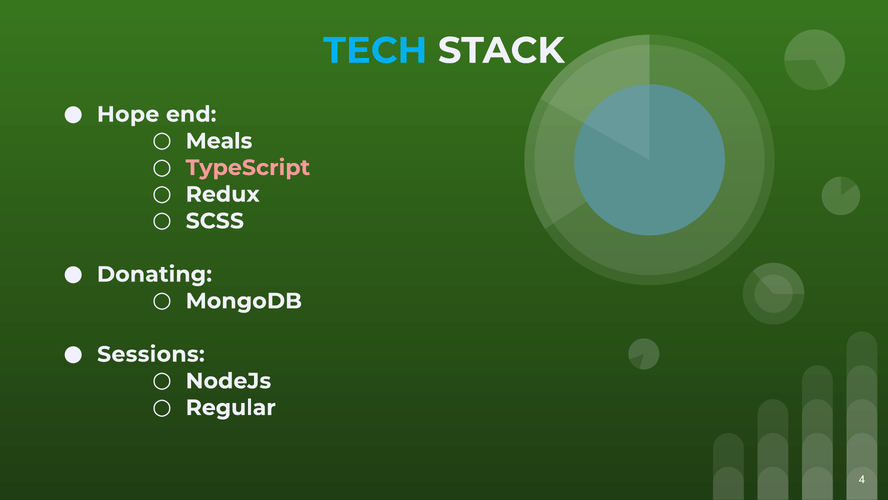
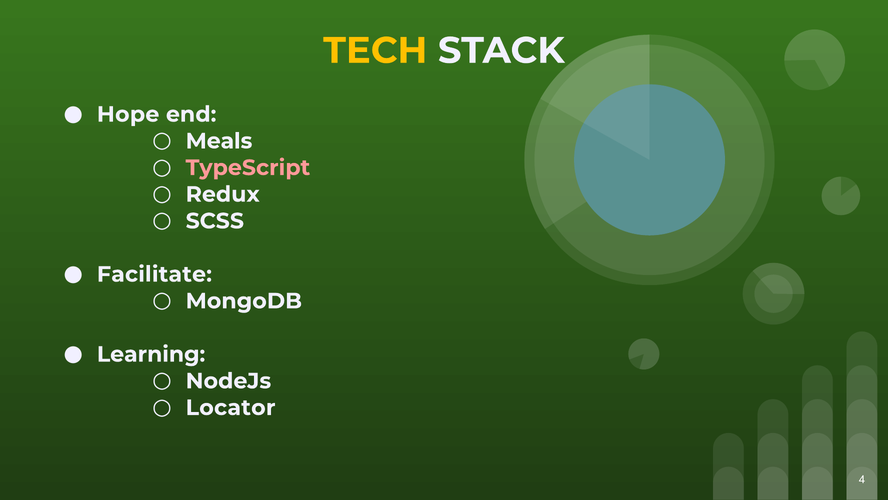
TECH colour: light blue -> yellow
Donating: Donating -> Facilitate
Sessions: Sessions -> Learning
Regular: Regular -> Locator
